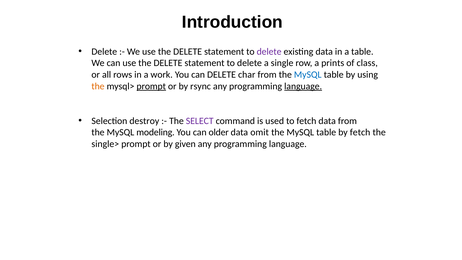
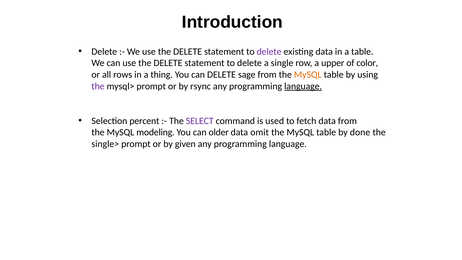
prints: prints -> upper
class: class -> color
work: work -> thing
char: char -> sage
MySQL at (308, 75) colour: blue -> orange
the at (98, 86) colour: orange -> purple
prompt at (151, 86) underline: present -> none
destroy: destroy -> percent
by fetch: fetch -> done
